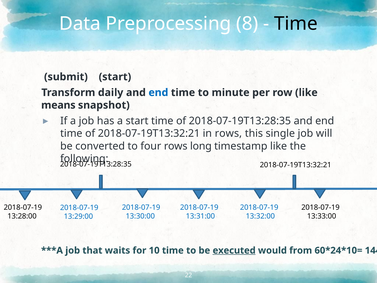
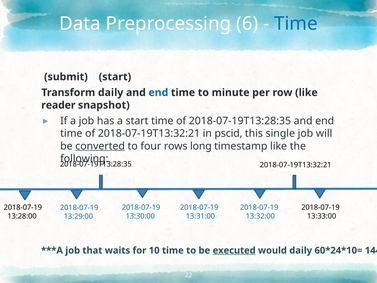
8: 8 -> 6
Time at (296, 24) colour: black -> blue
means: means -> reader
in rows: rows -> pscid
converted underline: none -> present
would from: from -> daily
